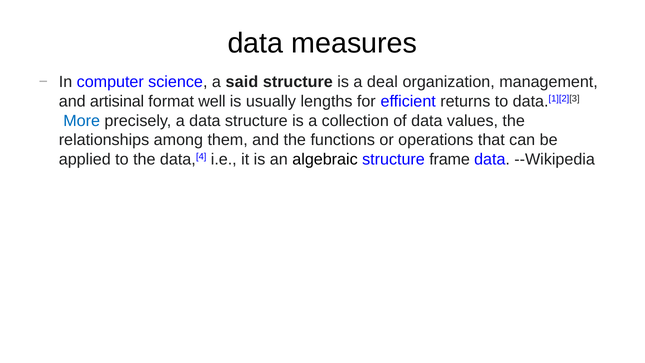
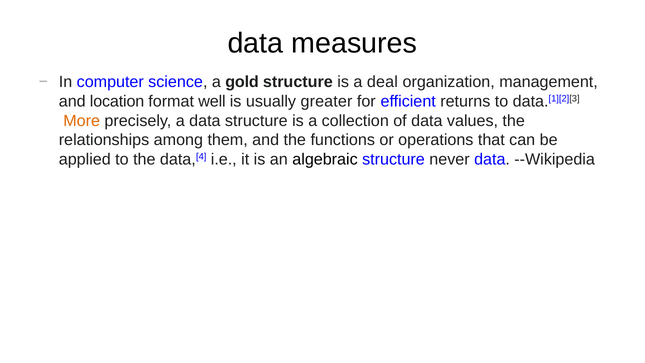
said: said -> gold
artisinal: artisinal -> location
lengths: lengths -> greater
More colour: blue -> orange
frame: frame -> never
